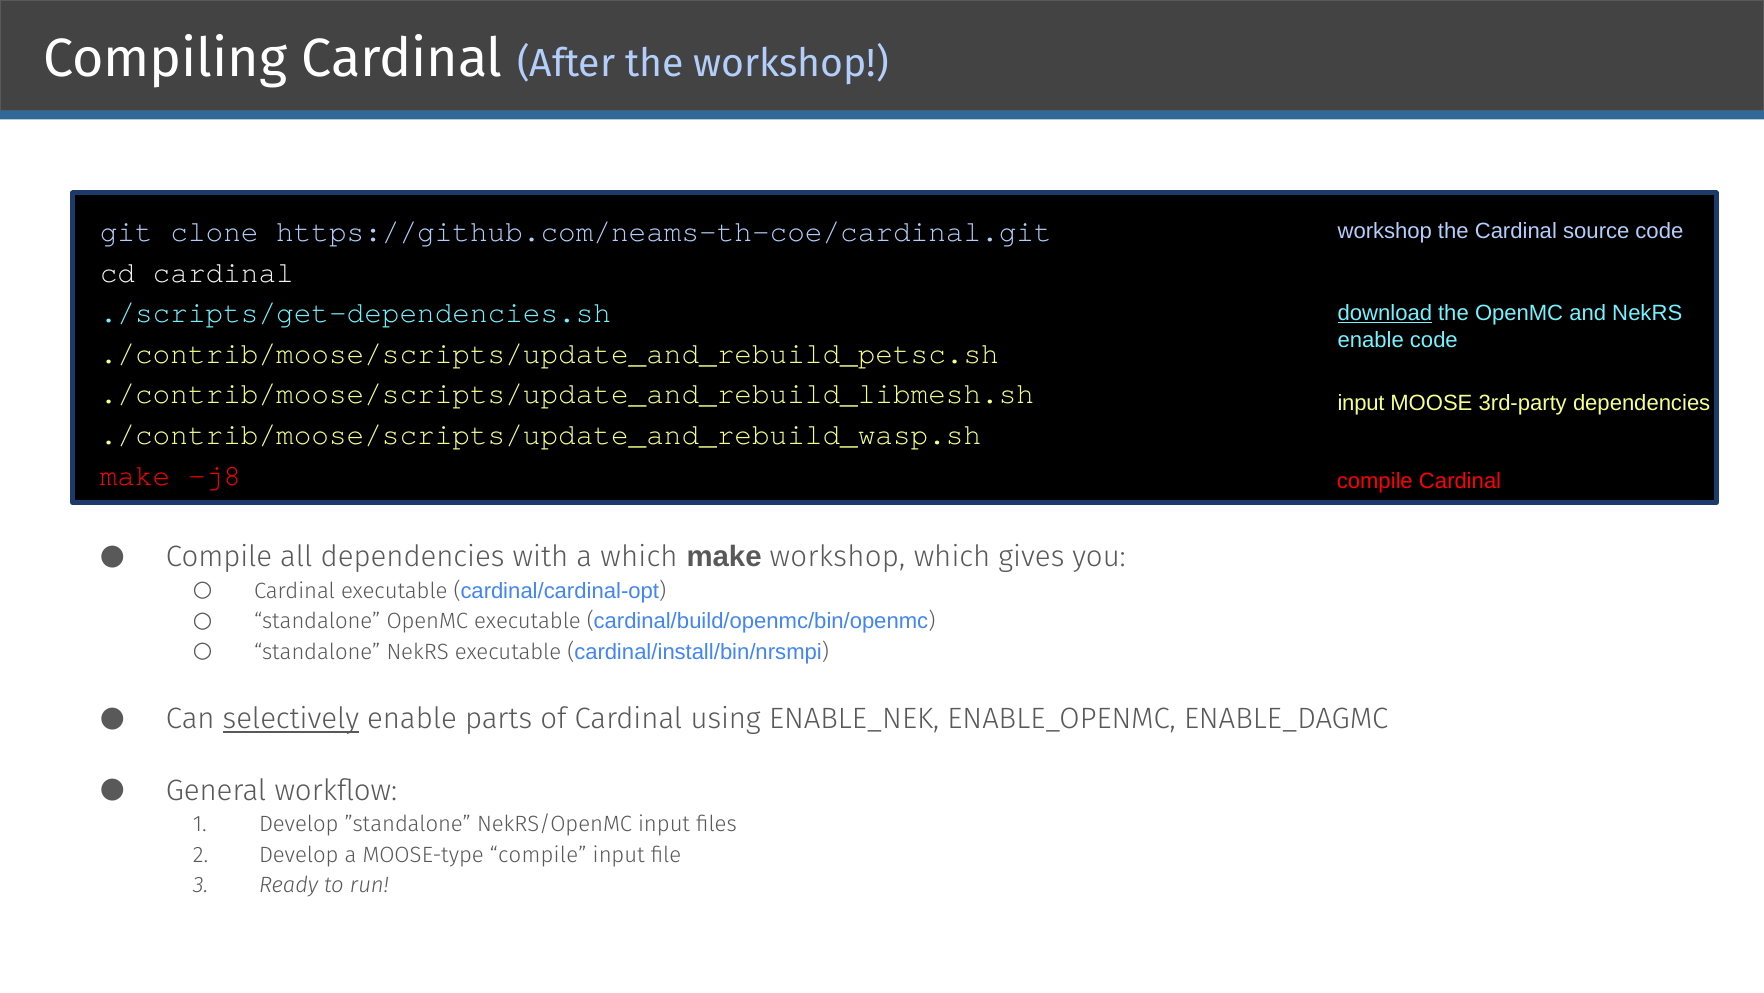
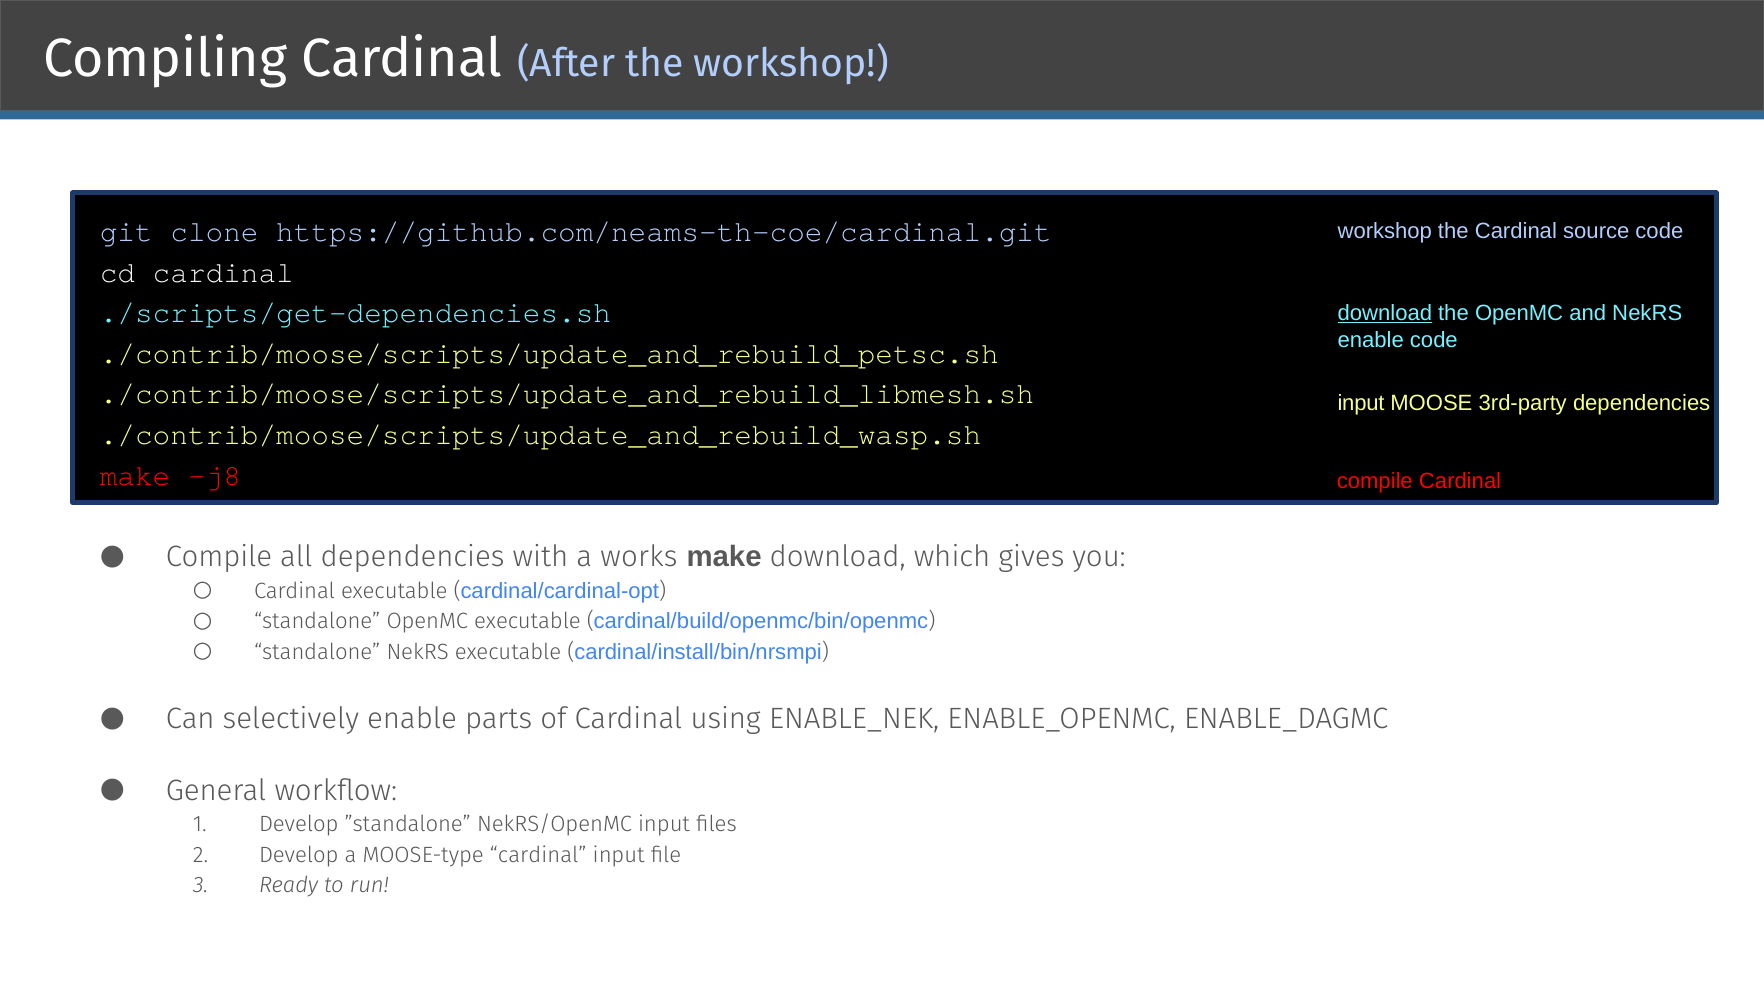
a which: which -> works
make workshop: workshop -> download
selectively underline: present -> none
MOOSE-type compile: compile -> cardinal
